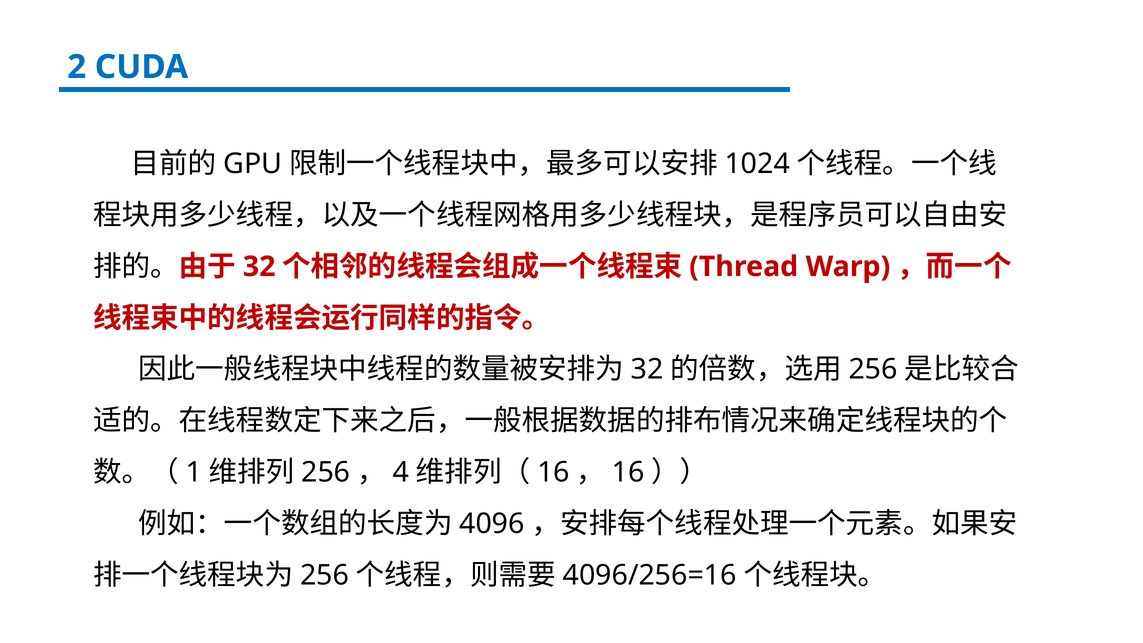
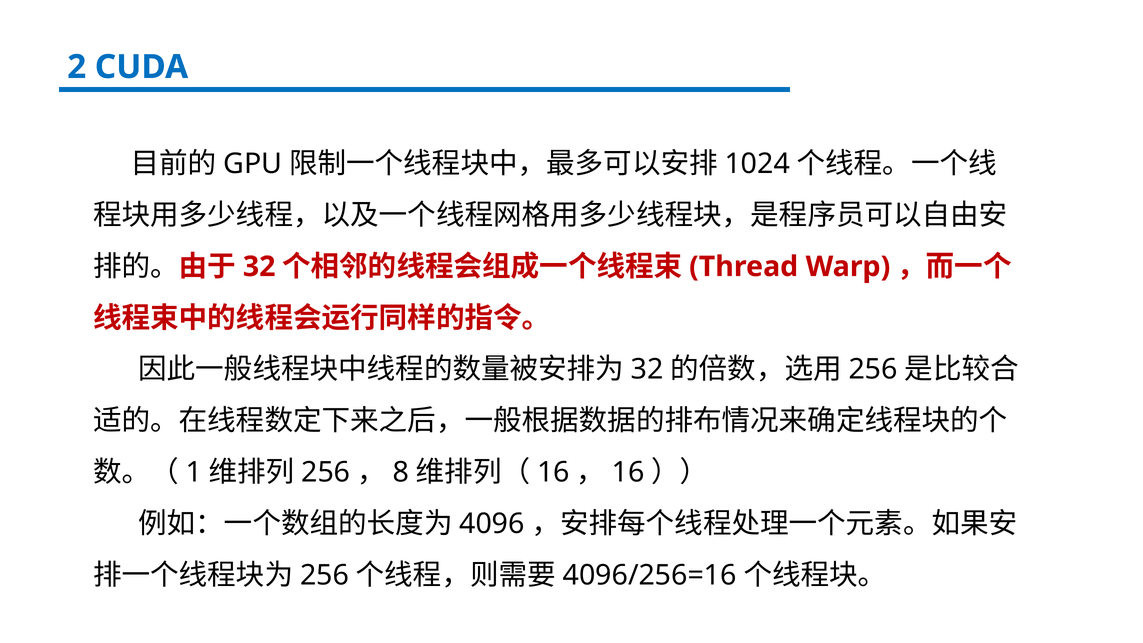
4: 4 -> 8
